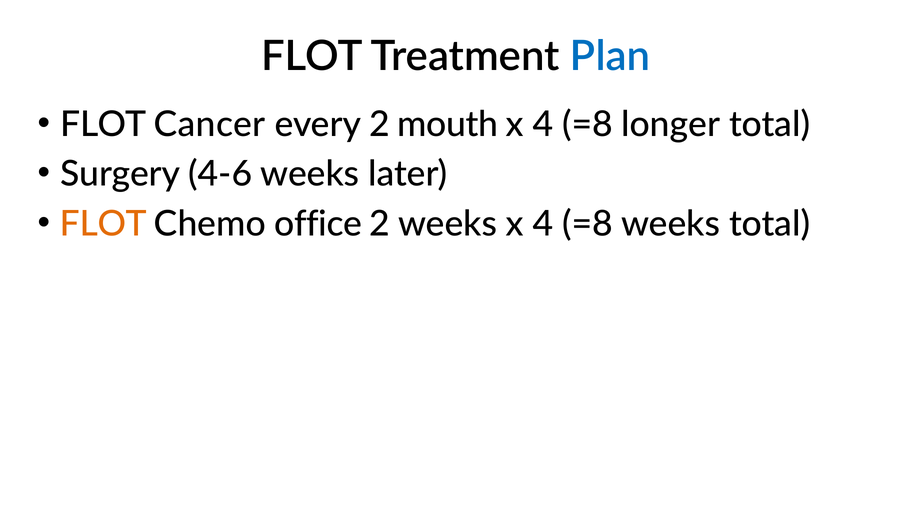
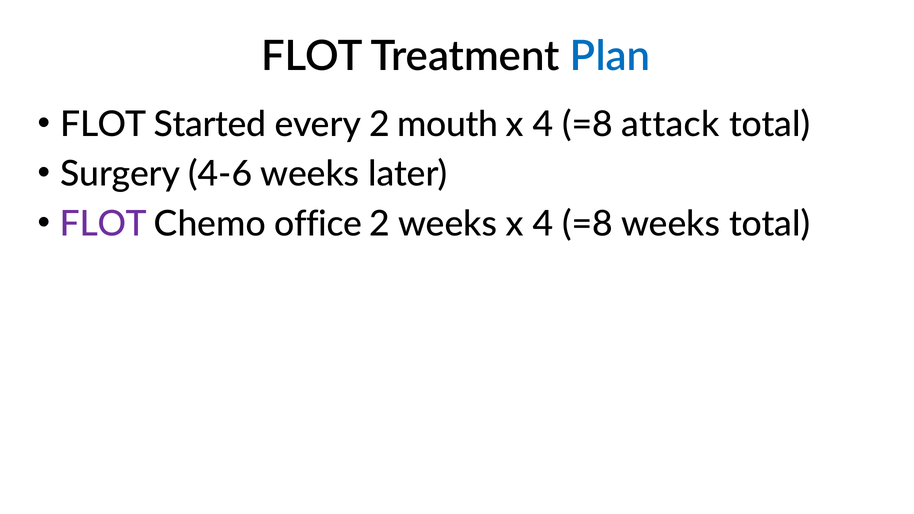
Cancer: Cancer -> Started
longer: longer -> attack
FLOT at (103, 224) colour: orange -> purple
